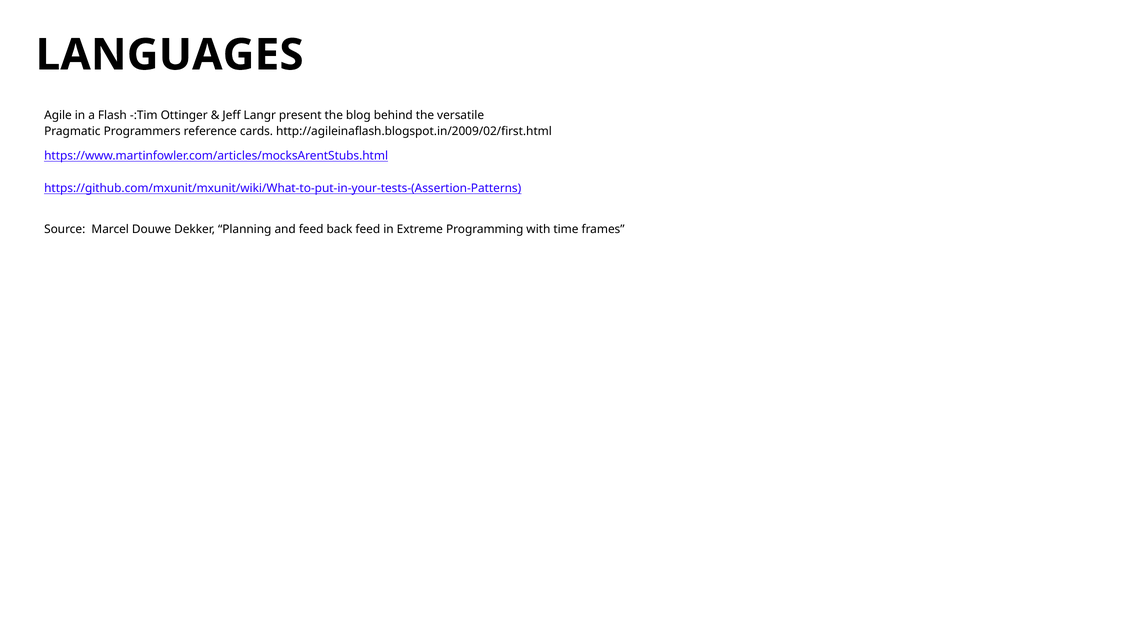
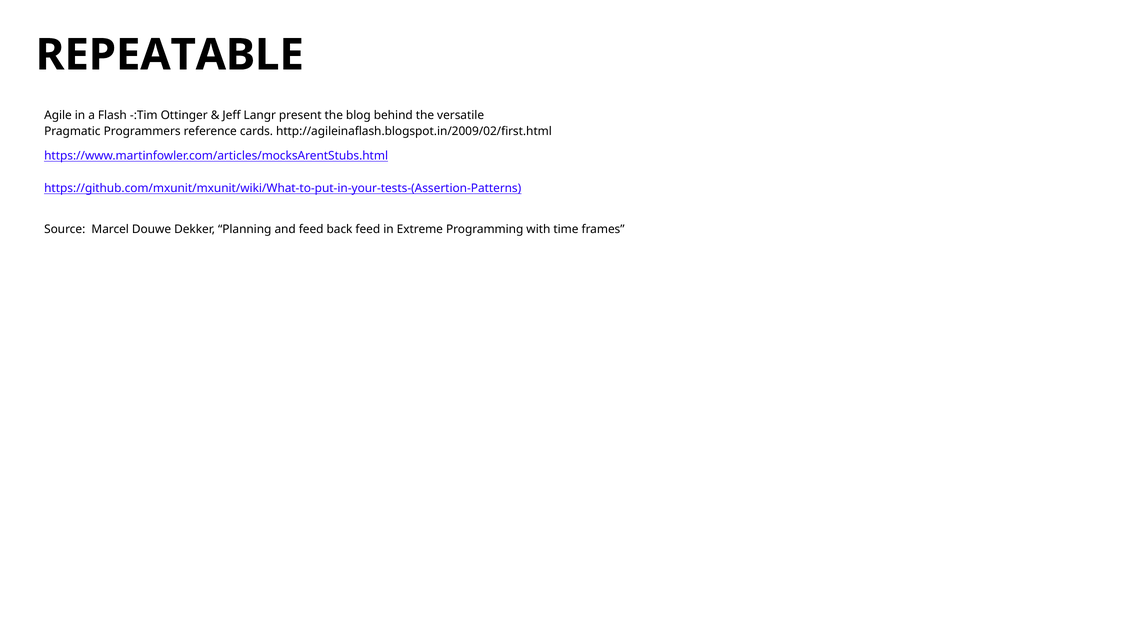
LANGUAGES: LANGUAGES -> REPEATABLE
